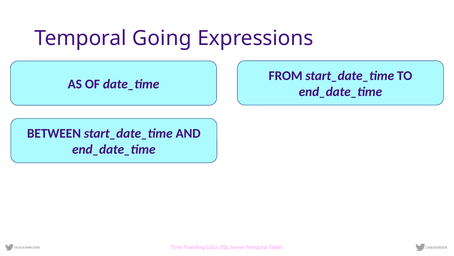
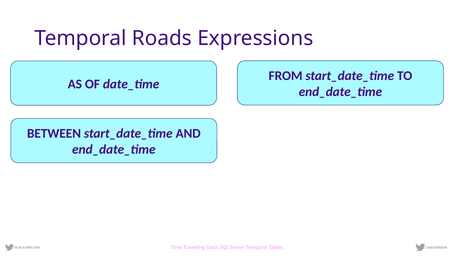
Going: Going -> Roads
